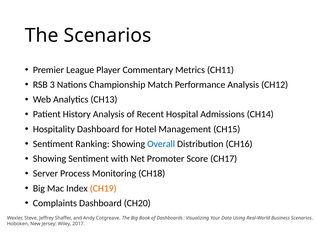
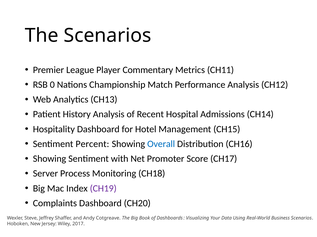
3: 3 -> 0
Ranking: Ranking -> Percent
CH19 colour: orange -> purple
